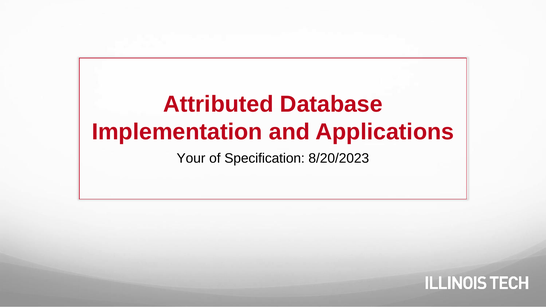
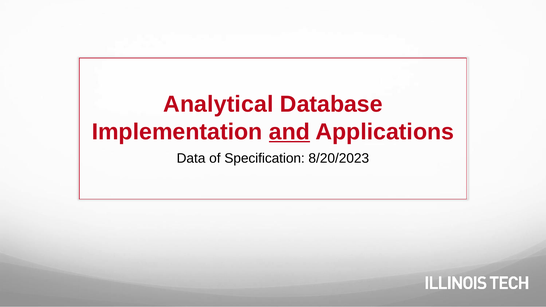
Attributed: Attributed -> Analytical
and underline: none -> present
Your: Your -> Data
